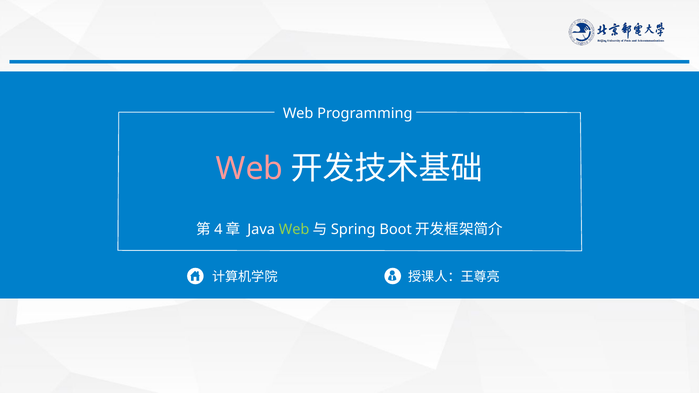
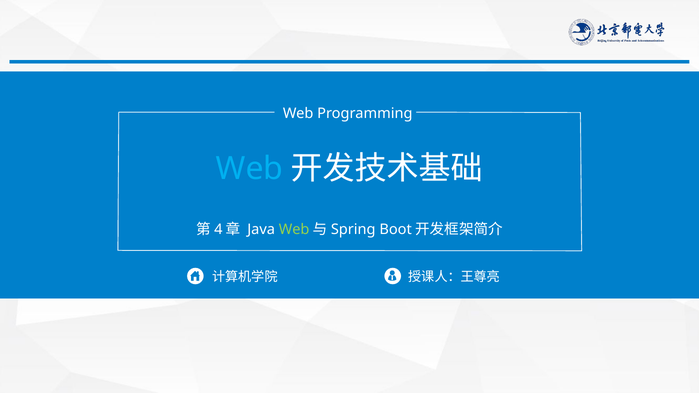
Web at (250, 169) colour: pink -> light blue
